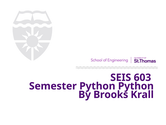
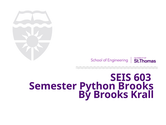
Python Python: Python -> Brooks
